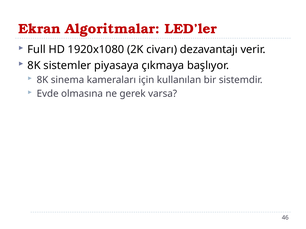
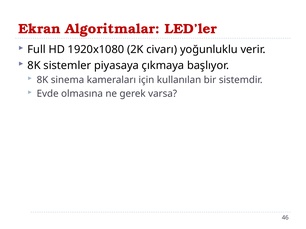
dezavantajı: dezavantajı -> yoğunluklu
